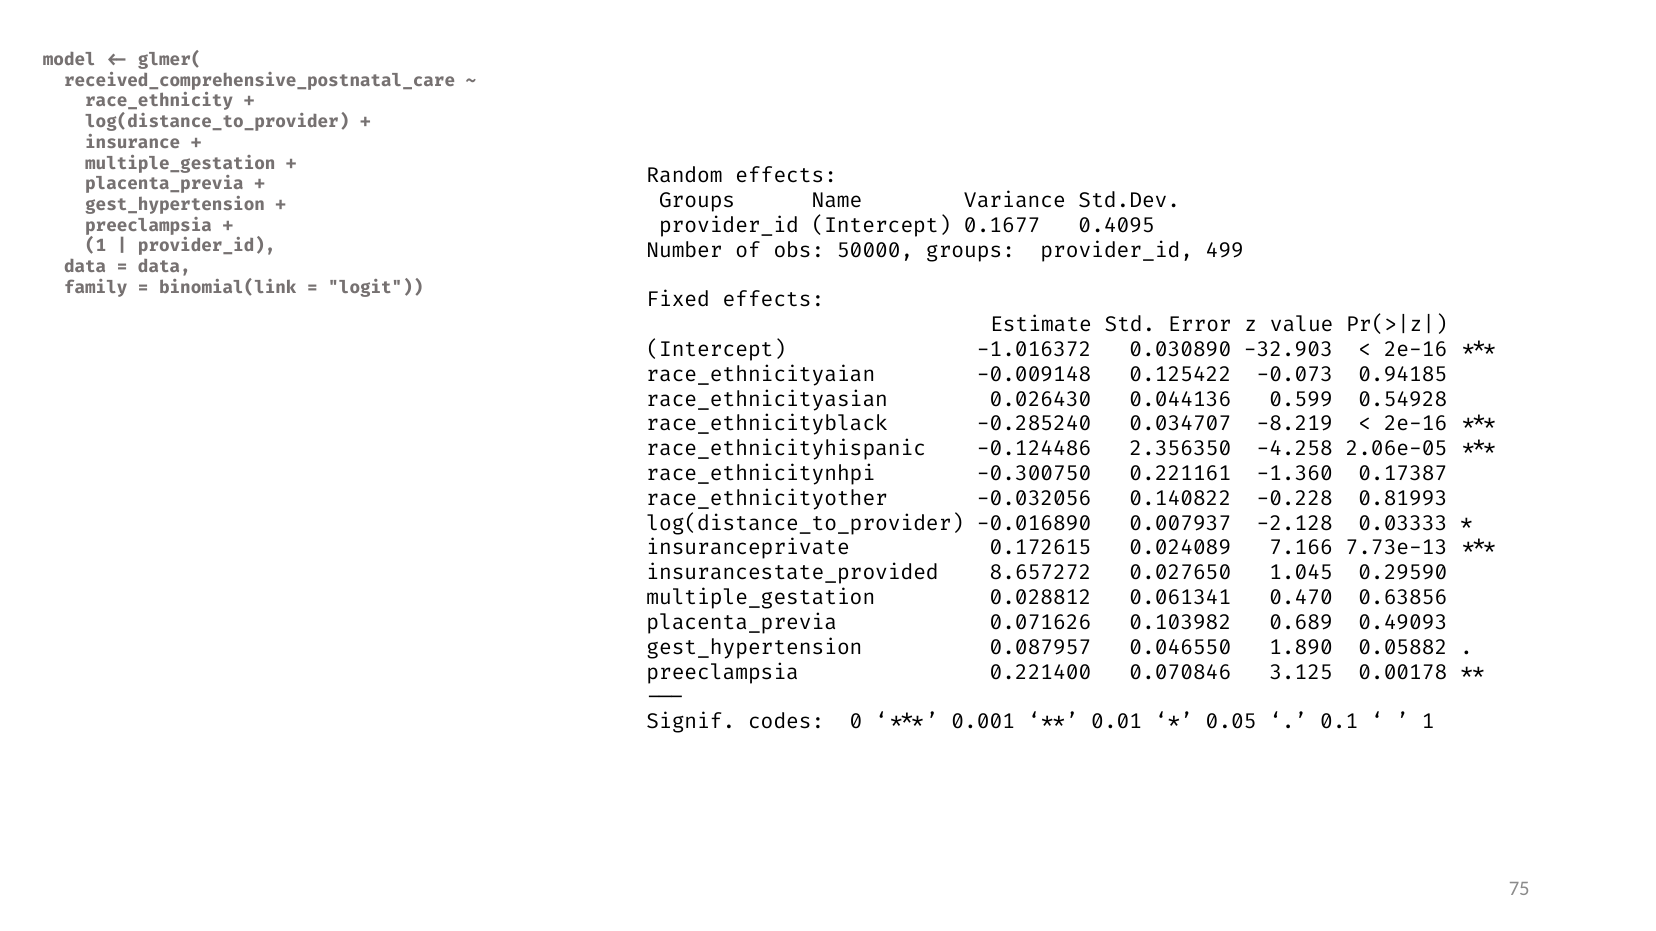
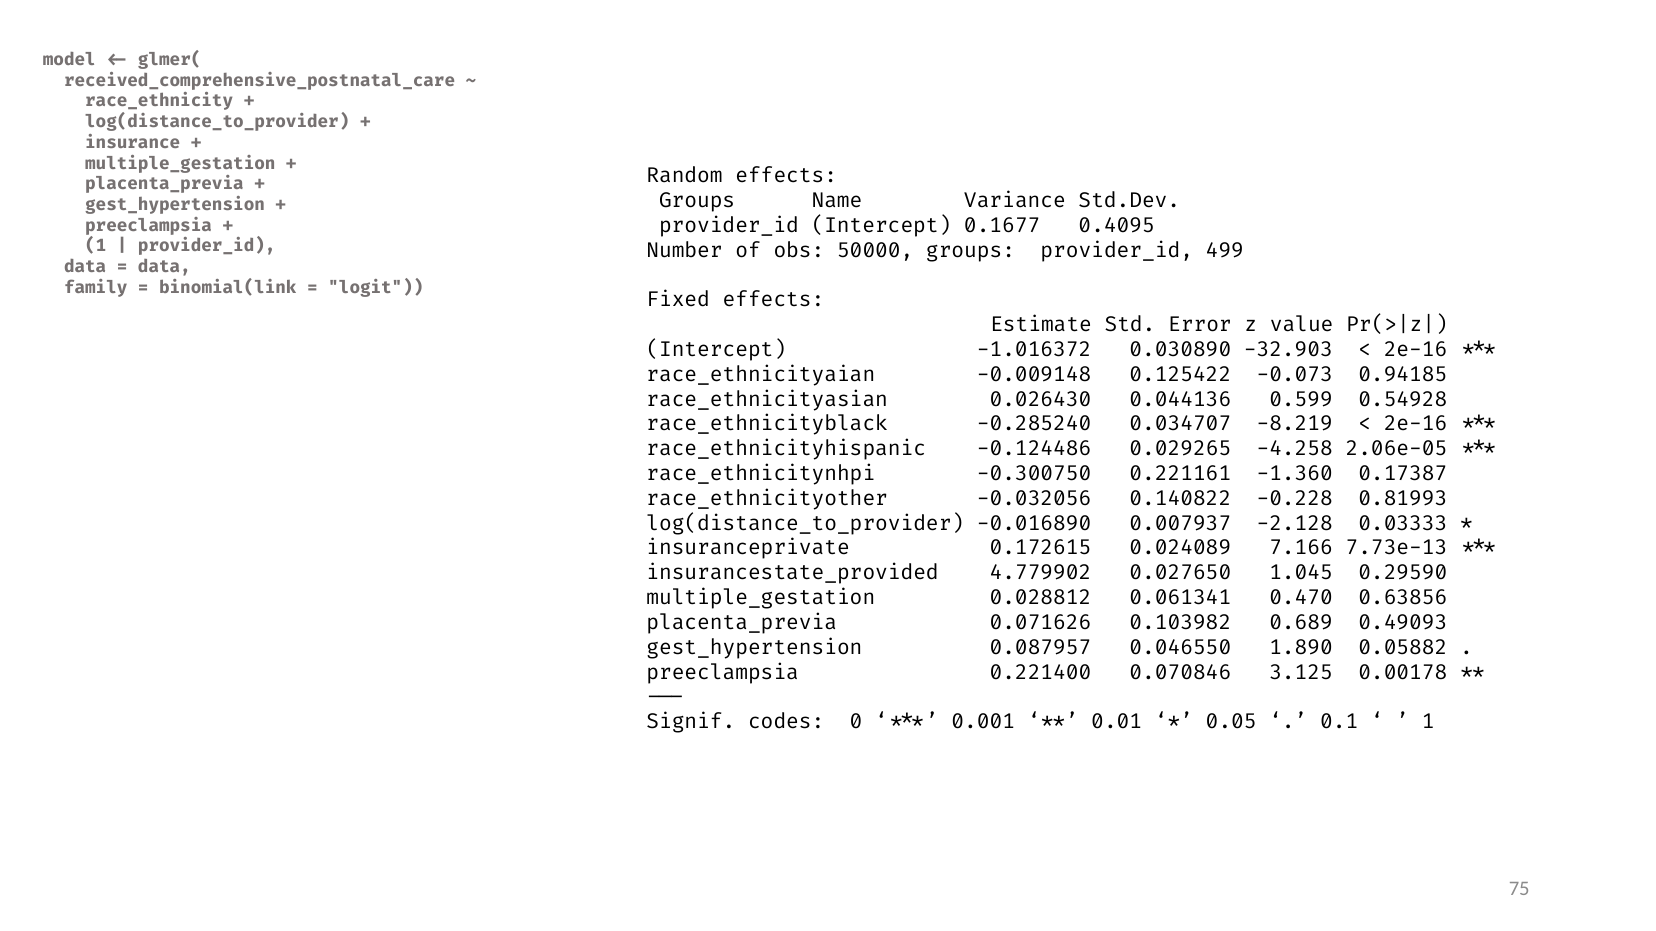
2.356350: 2.356350 -> 0.029265
8.657272: 8.657272 -> 4.779902
